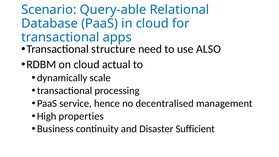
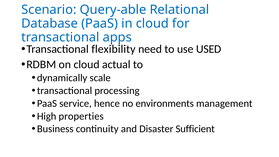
structure: structure -> flexibility
ALSO: ALSO -> USED
decentralised: decentralised -> environments
